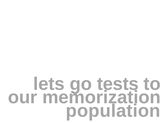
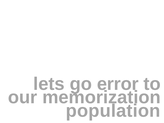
tests: tests -> error
